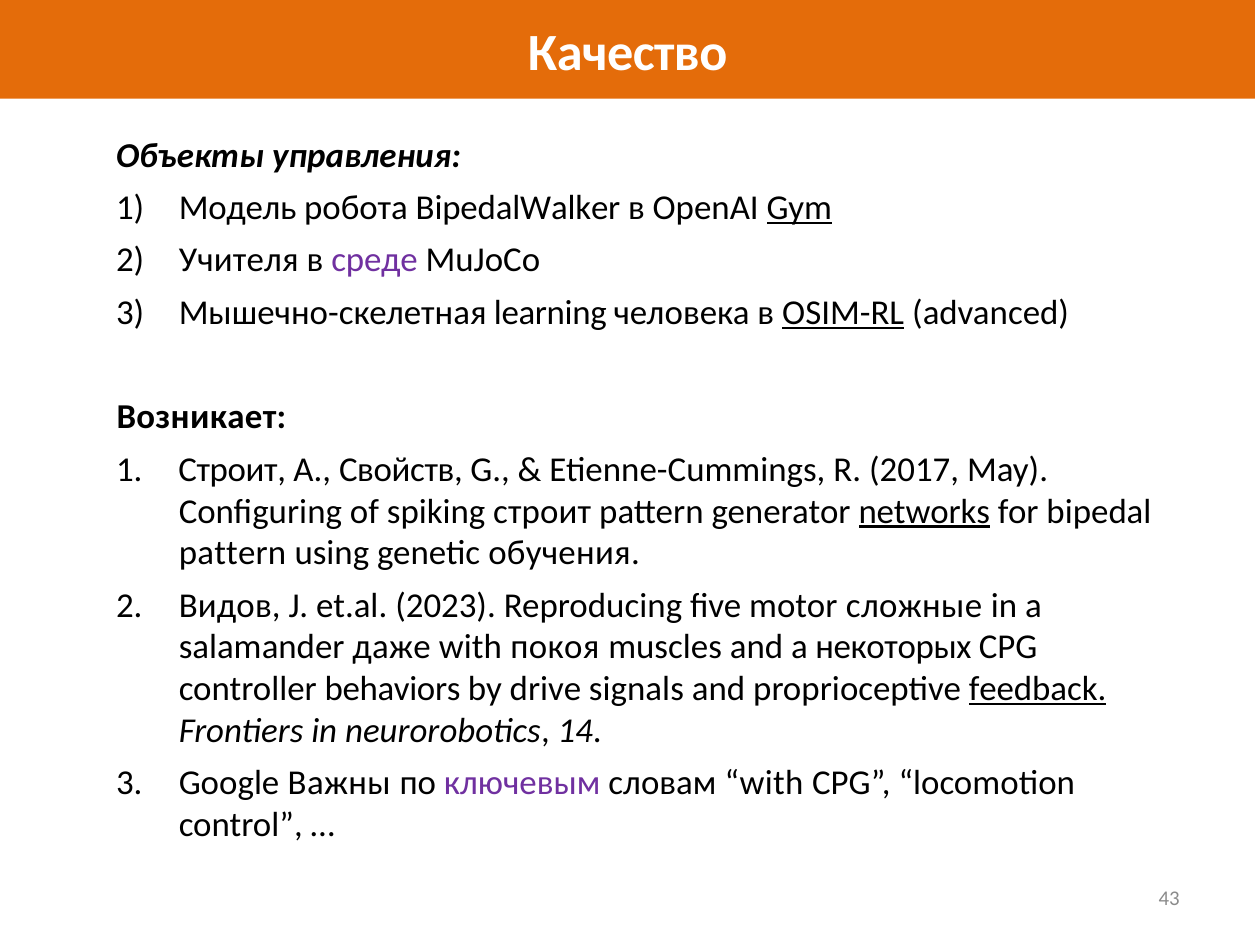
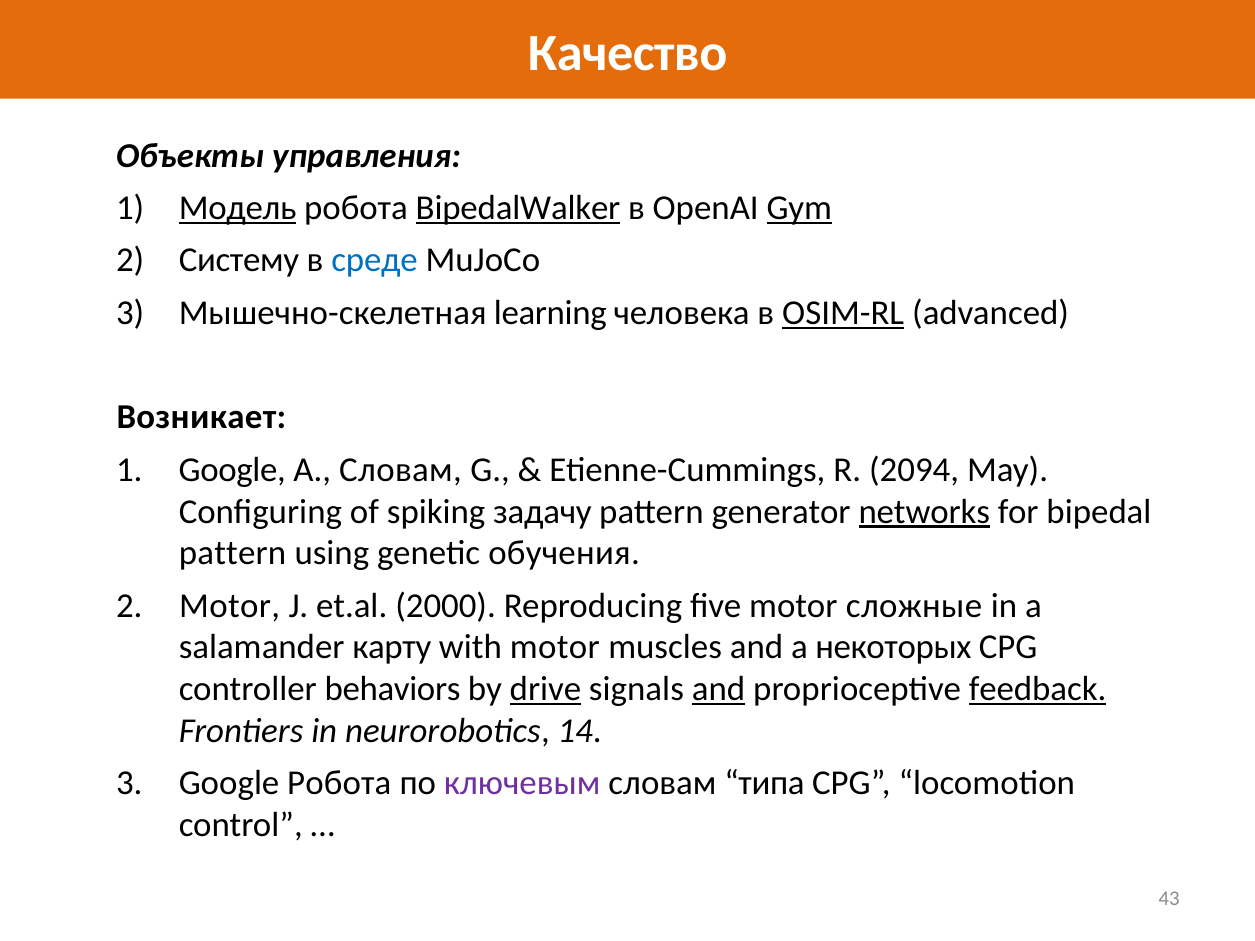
Модель underline: none -> present
BipedalWalker underline: none -> present
Учителя: Учителя -> Систему
среде colour: purple -> blue
Строит at (232, 470): Строит -> Google
A Свойств: Свойств -> Словам
2017: 2017 -> 2094
spiking строит: строит -> задачу
Видов at (230, 606): Видов -> Motor
2023: 2023 -> 2000
даже: даже -> карту
with покоя: покоя -> motor
drive underline: none -> present
and at (719, 690) underline: none -> present
Google Важны: Важны -> Робота
словам with: with -> типа
